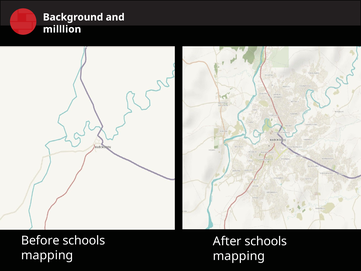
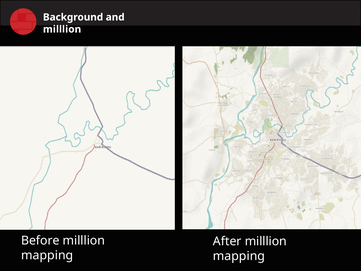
Before schools: schools -> milllion
After schools: schools -> milllion
